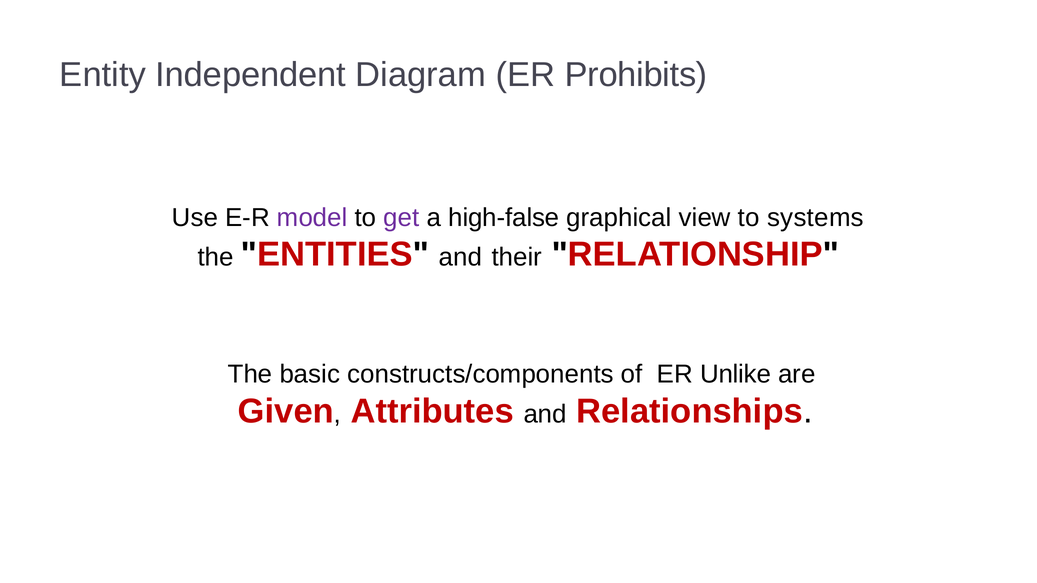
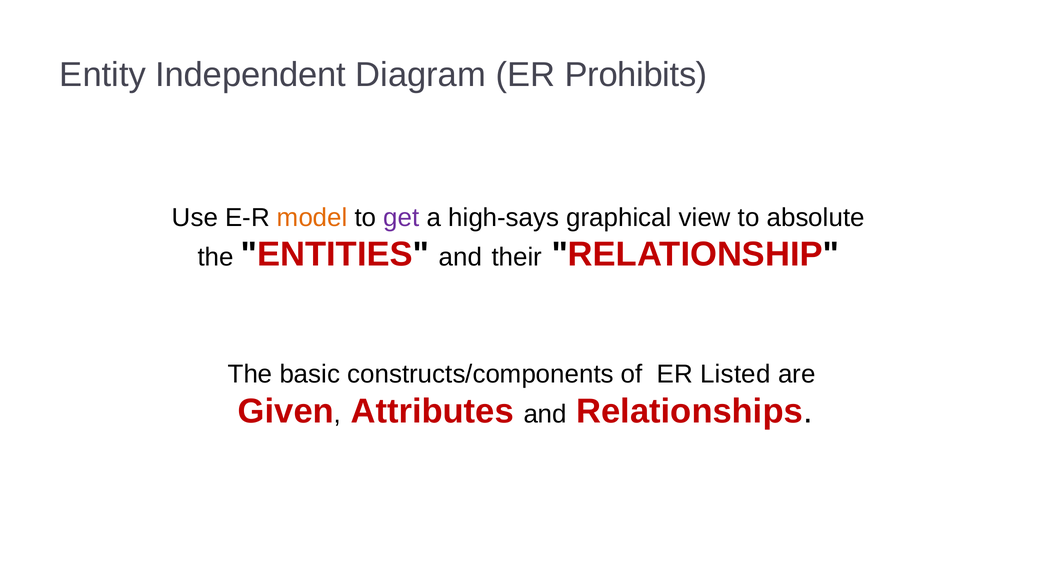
model colour: purple -> orange
high-false: high-false -> high-says
systems: systems -> absolute
Unlike: Unlike -> Listed
